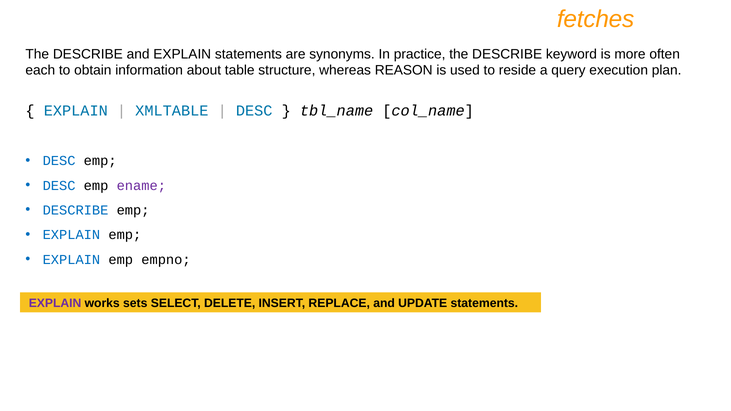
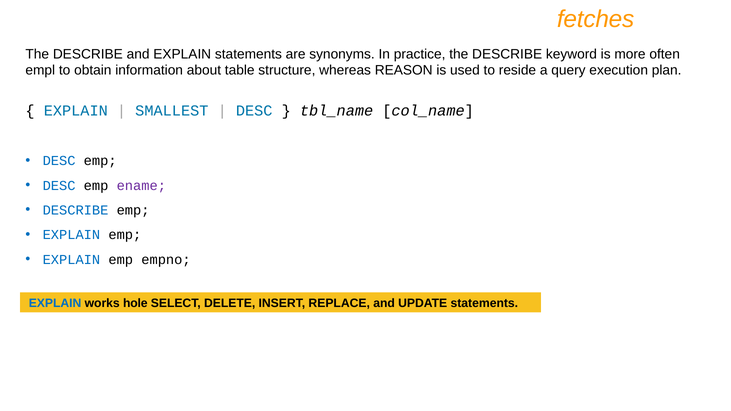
each: each -> empl
XMLTABLE: XMLTABLE -> SMALLEST
EXPLAIN at (55, 303) colour: purple -> blue
sets: sets -> hole
